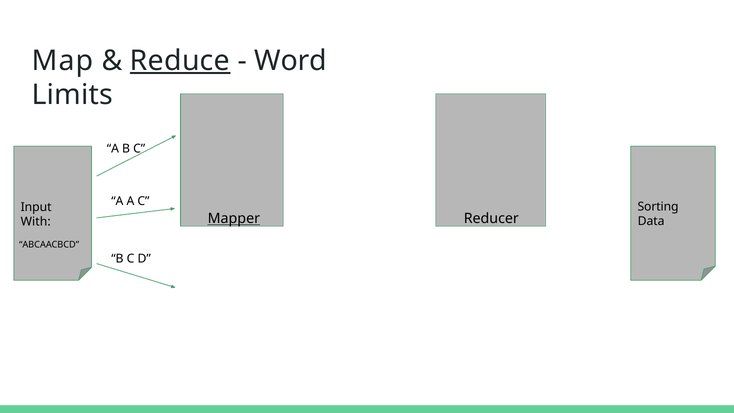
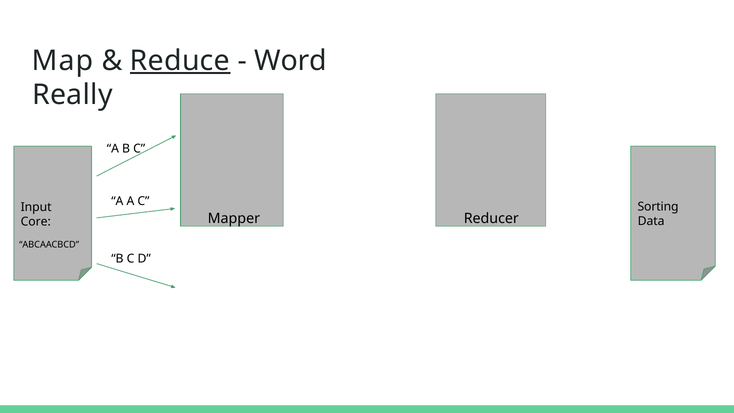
Limits: Limits -> Really
Mapper underline: present -> none
With: With -> Core
